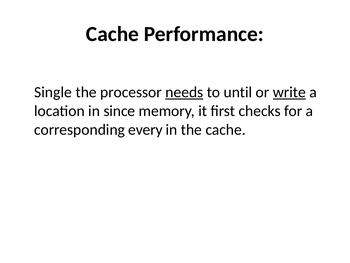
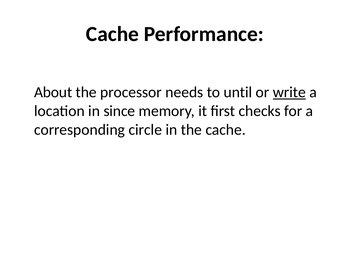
Single: Single -> About
needs underline: present -> none
every: every -> circle
